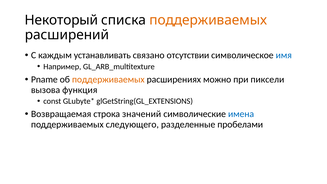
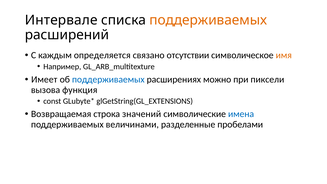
Некоторый: Некоторый -> Интервале
устанавливать: устанавливать -> определяется
имя colour: blue -> orange
Pname: Pname -> Имеет
поддерживаемых at (108, 80) colour: orange -> blue
следующего: следующего -> величинами
